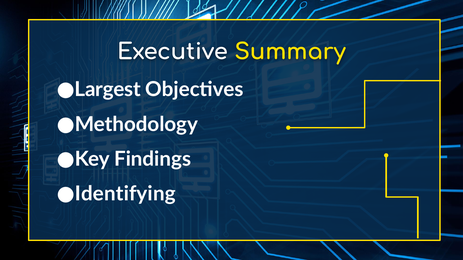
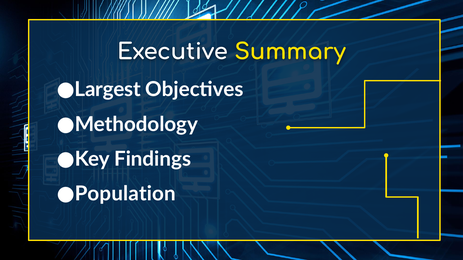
Identifying: Identifying -> Population
